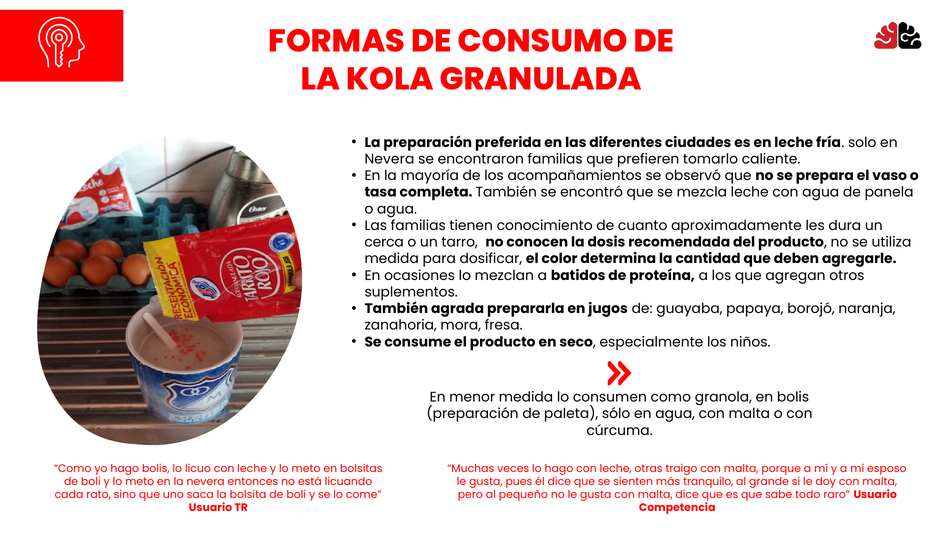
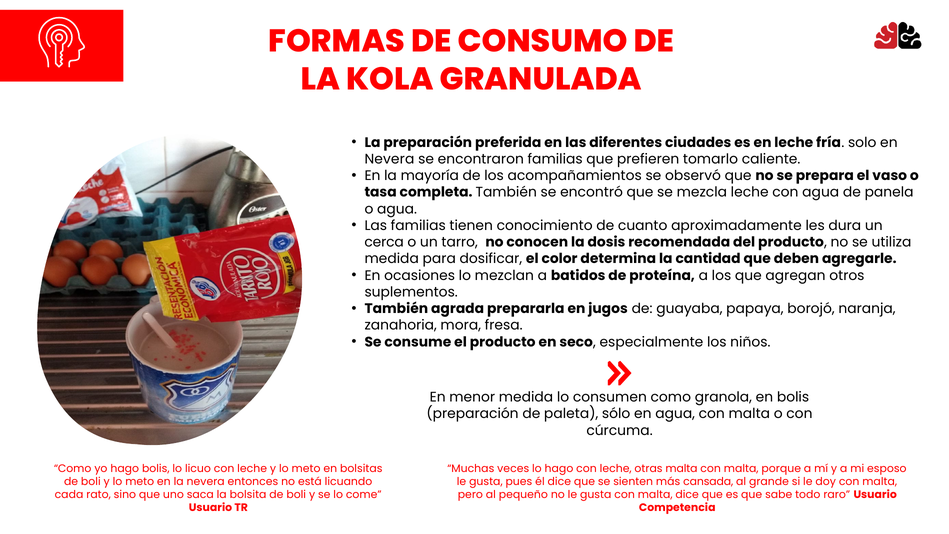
otras traigo: traigo -> malta
tranquilo: tranquilo -> cansada
